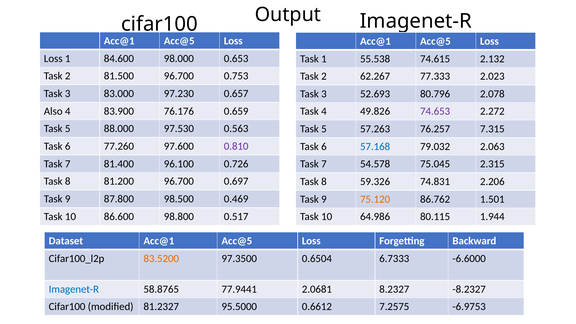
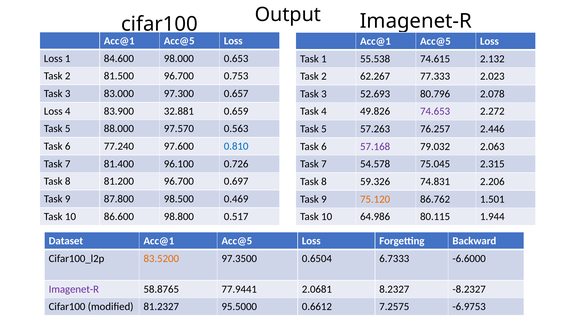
97.230: 97.230 -> 97.300
Also at (53, 111): Also -> Loss
76.176: 76.176 -> 32.881
97.530: 97.530 -> 97.570
7.315: 7.315 -> 2.446
77.260: 77.260 -> 77.240
0.810 colour: purple -> blue
57.168 colour: blue -> purple
Imagenet-R at (74, 289) colour: blue -> purple
